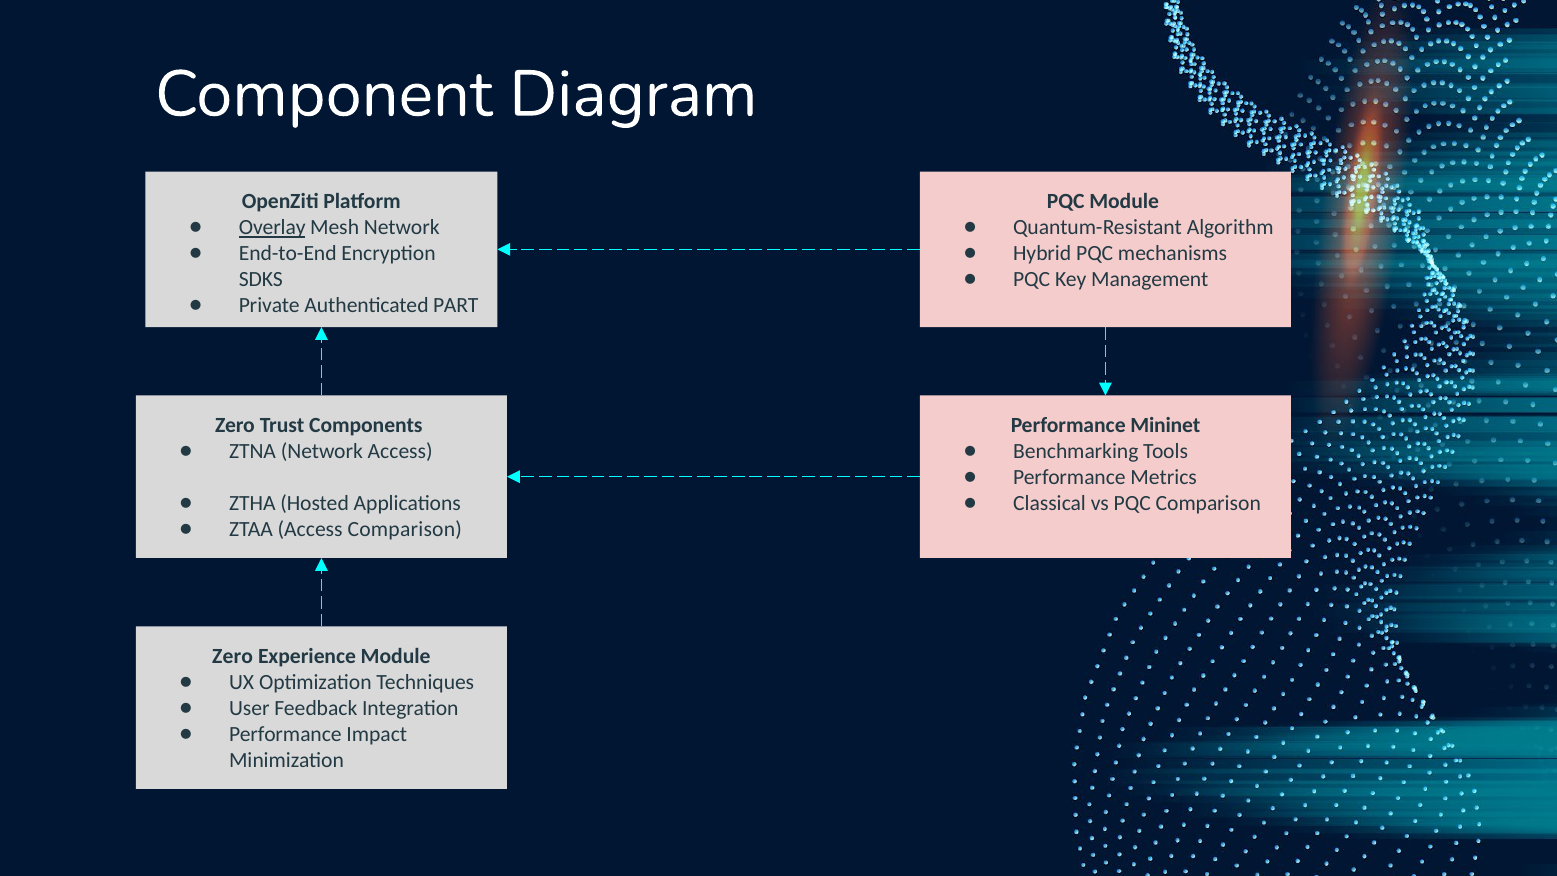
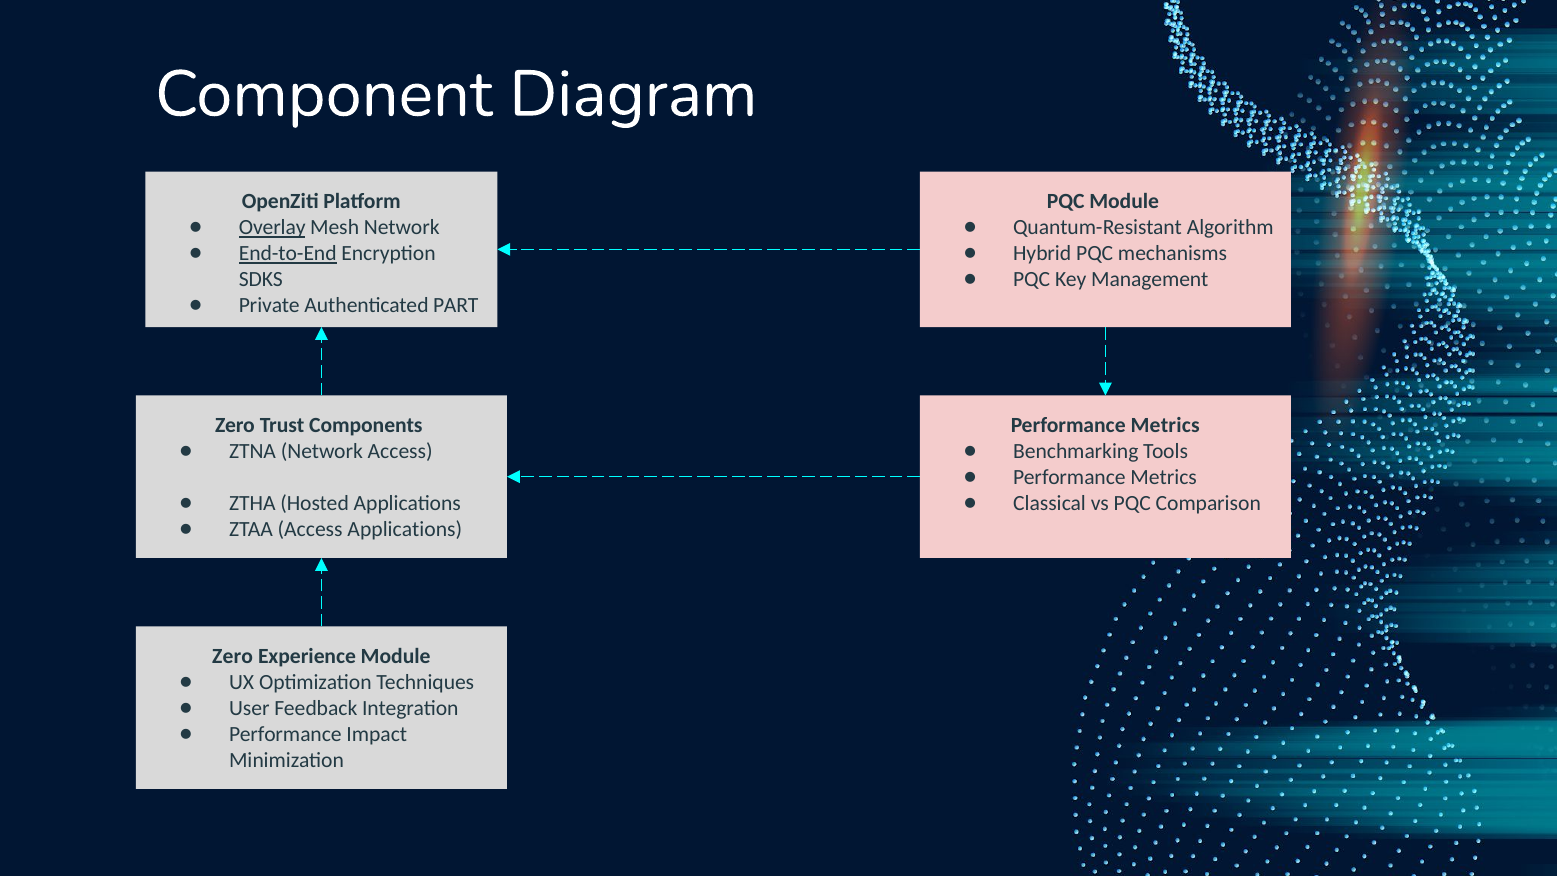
End-to-End underline: none -> present
Mininet at (1165, 425): Mininet -> Metrics
Access Comparison: Comparison -> Applications
